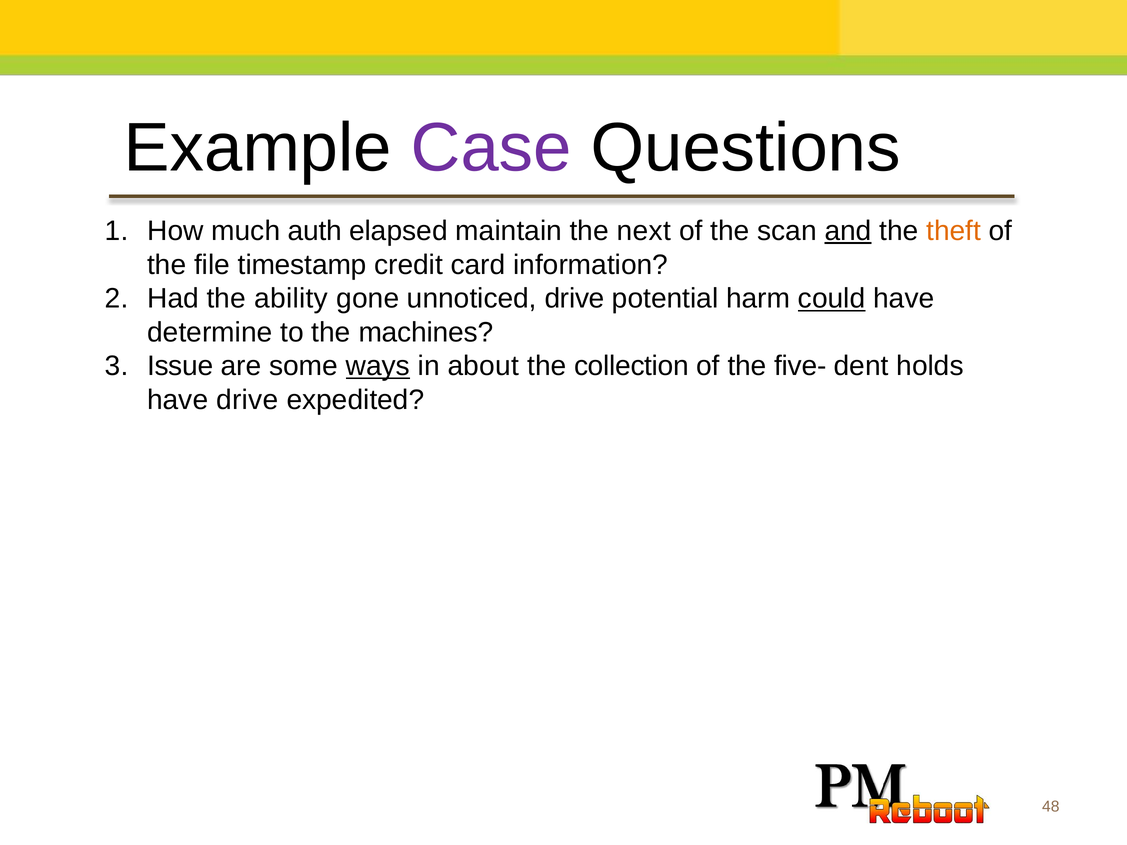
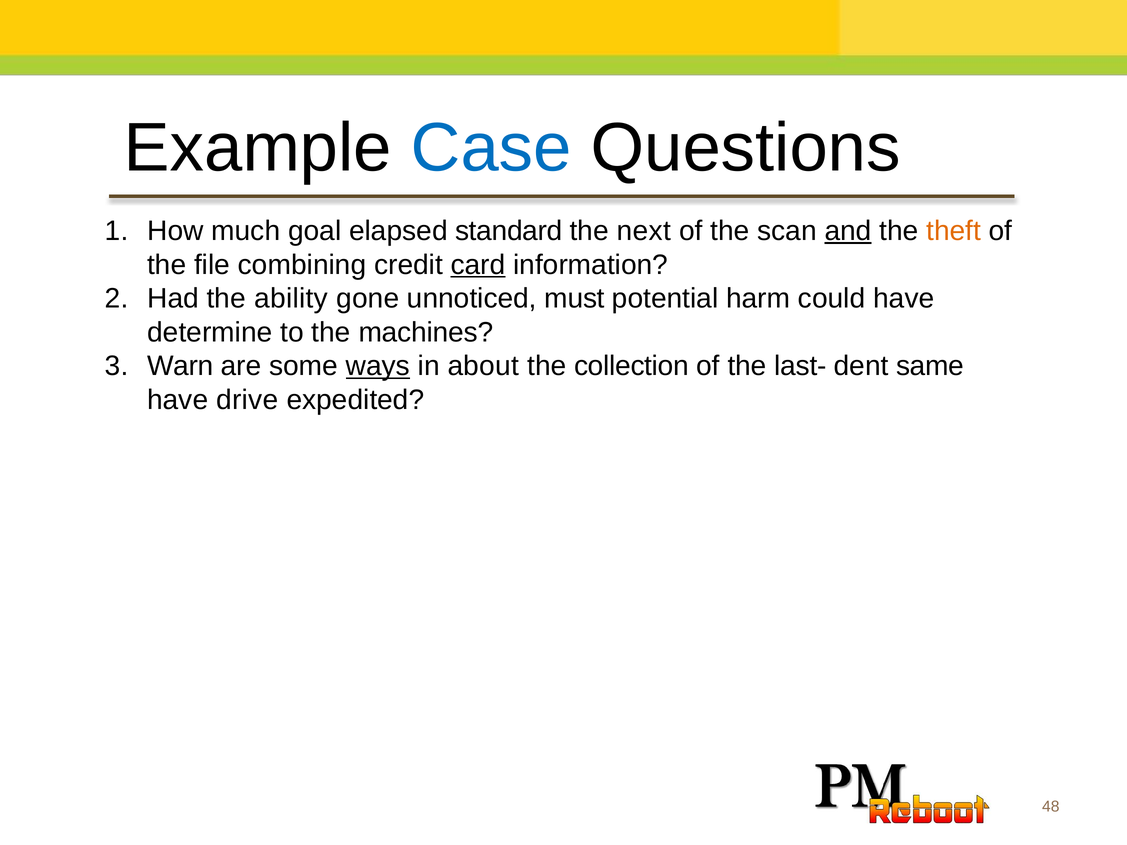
Case colour: purple -> blue
auth: auth -> goal
maintain: maintain -> standard
timestamp: timestamp -> combining
card underline: none -> present
unnoticed drive: drive -> must
could underline: present -> none
Issue: Issue -> Warn
five-: five- -> last-
holds: holds -> same
